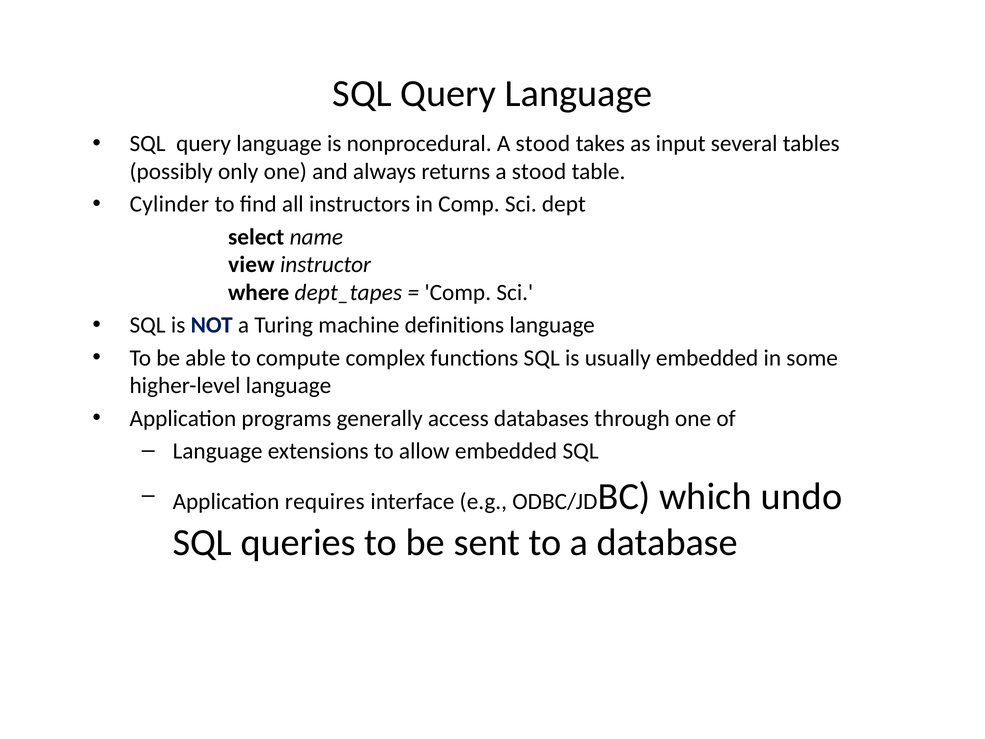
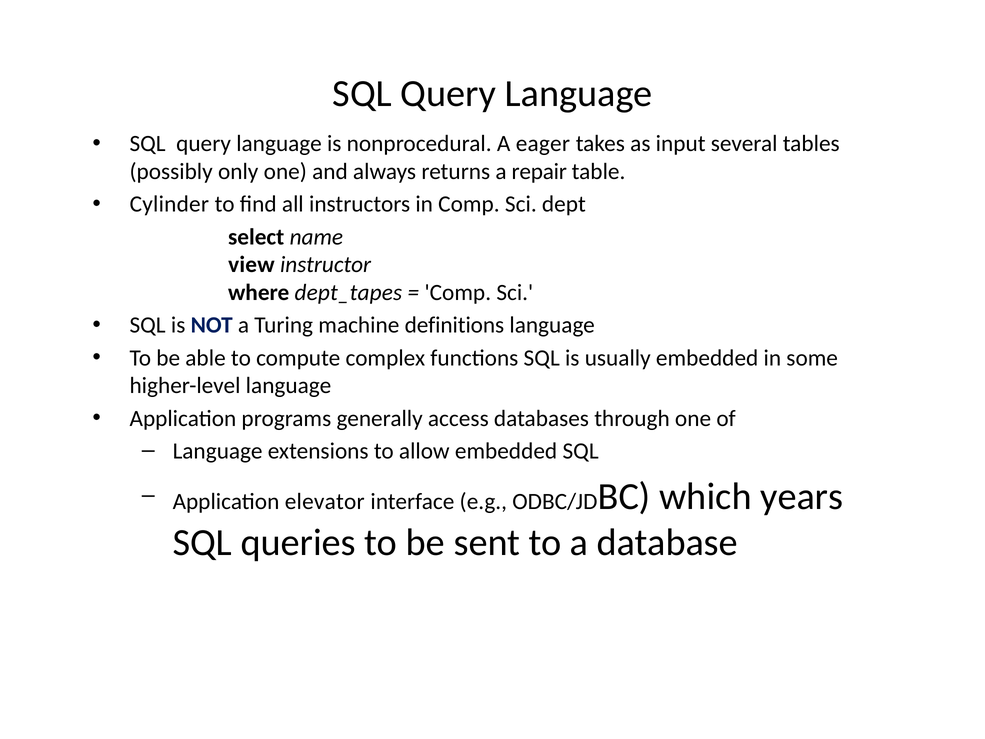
nonprocedural A stood: stood -> eager
returns a stood: stood -> repair
requires: requires -> elevator
undo: undo -> years
